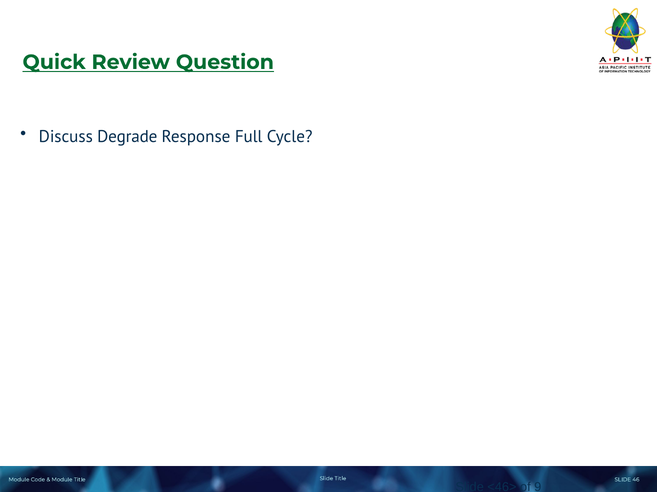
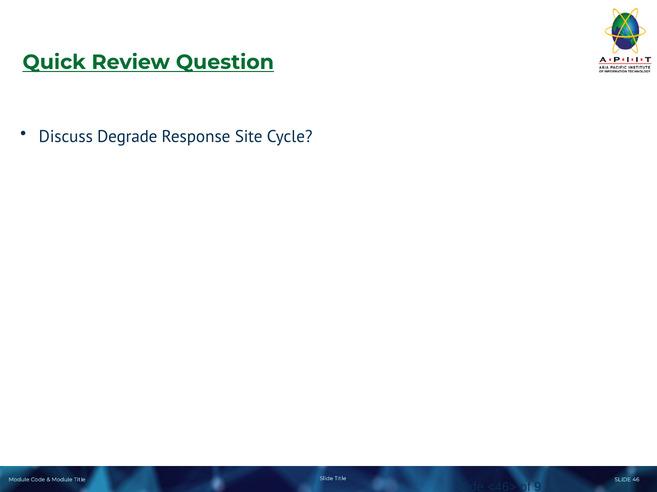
Full: Full -> Site
